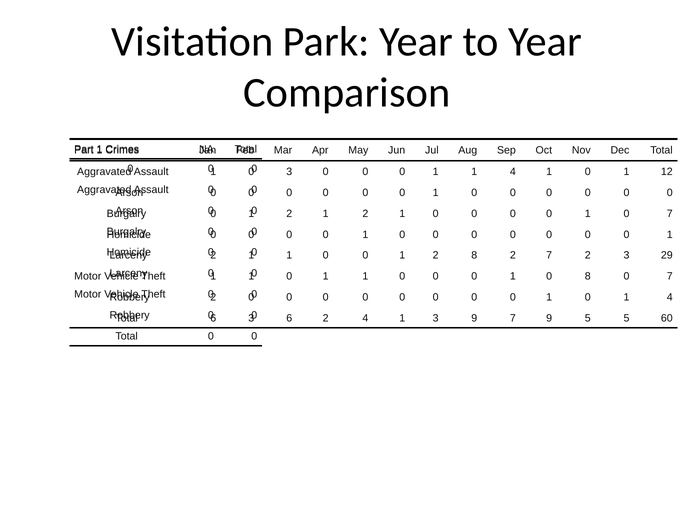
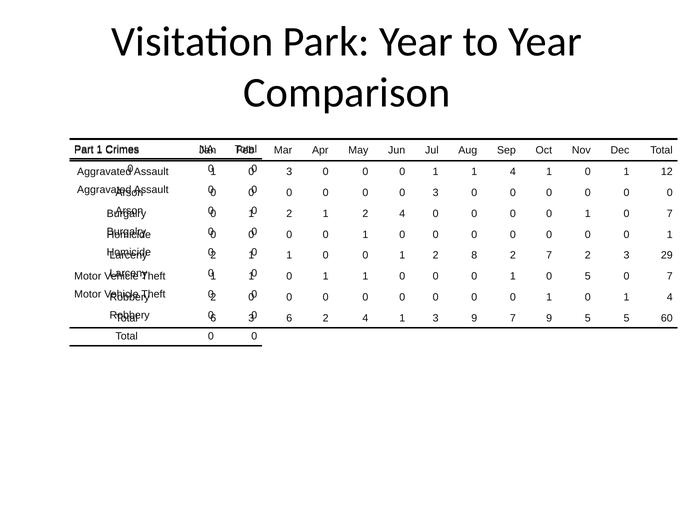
1 at (436, 193): 1 -> 3
2 1 2 1: 1 -> 4
0 8: 8 -> 5
